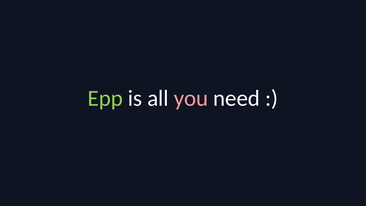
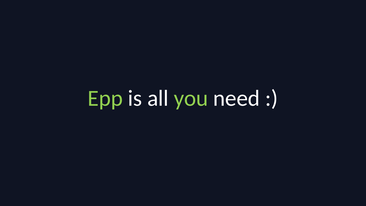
you colour: pink -> light green
